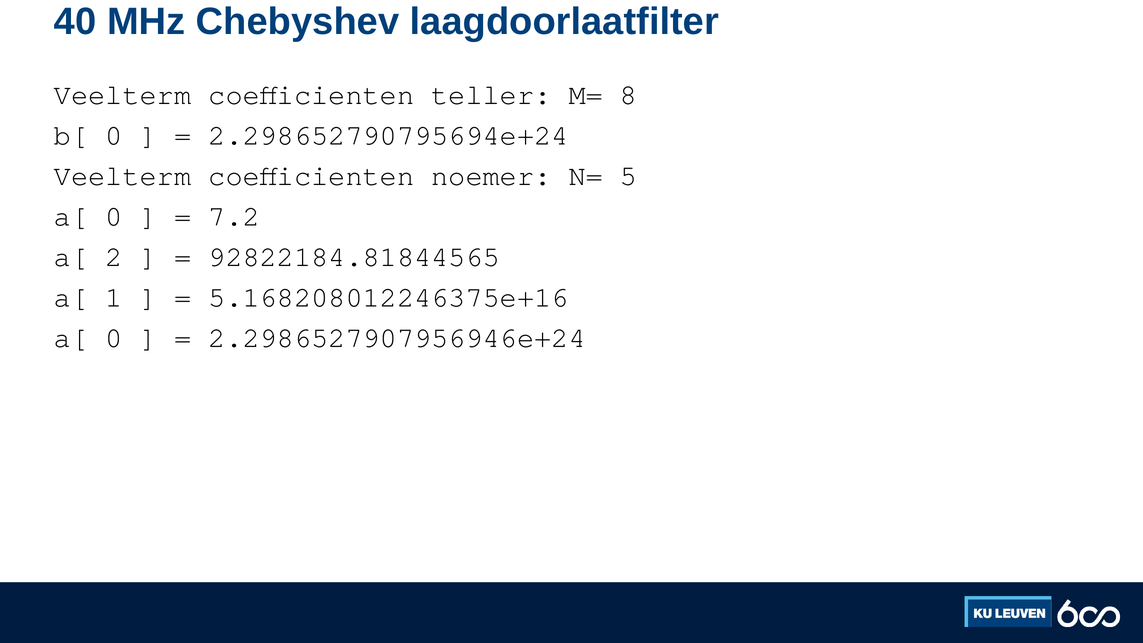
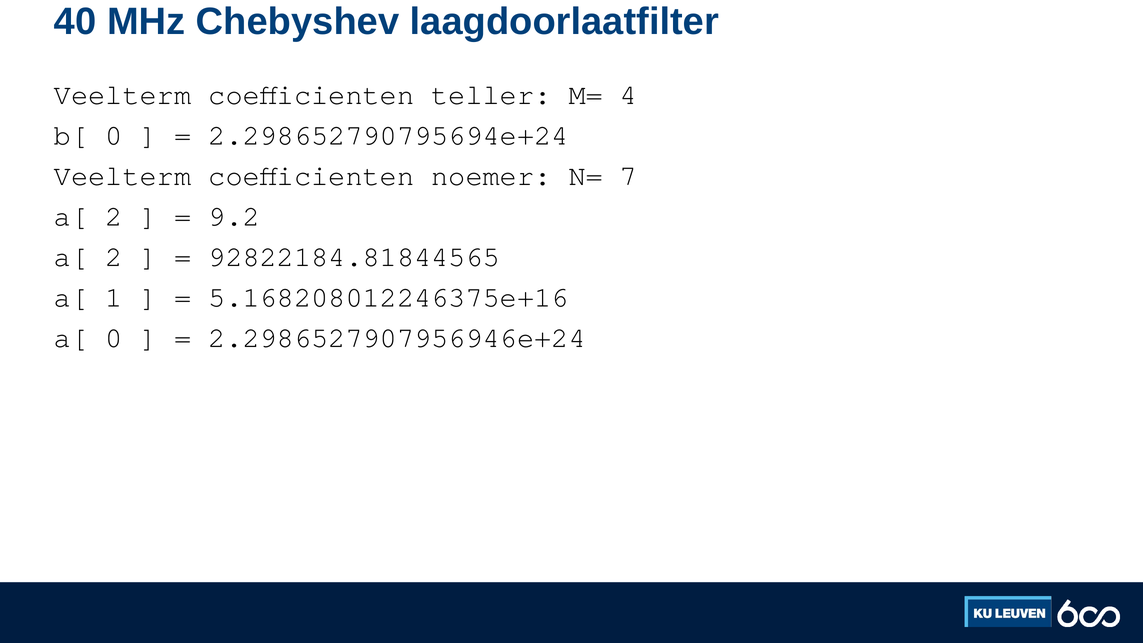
8: 8 -> 4
5: 5 -> 7
0 at (114, 216): 0 -> 2
7.2: 7.2 -> 9.2
